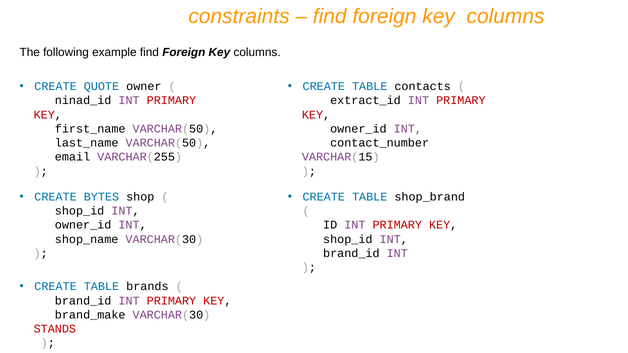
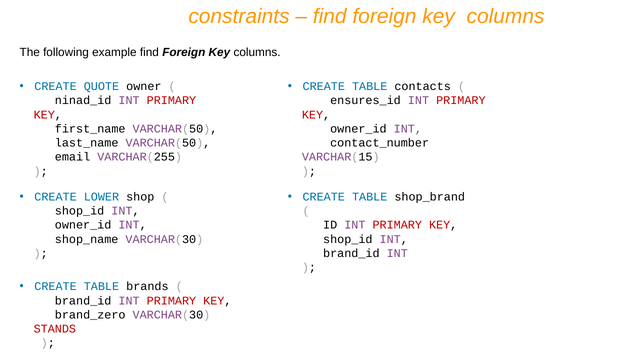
extract_id: extract_id -> ensures_id
BYTES: BYTES -> LOWER
brand_make: brand_make -> brand_zero
